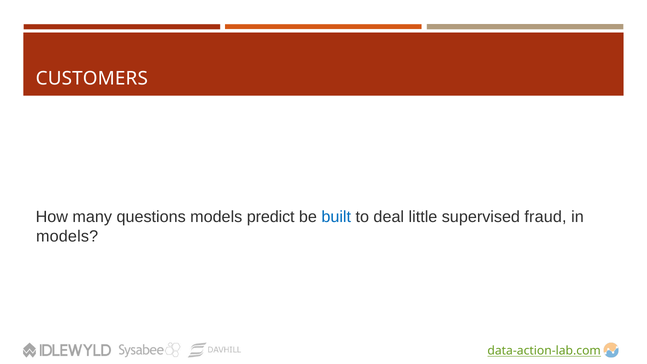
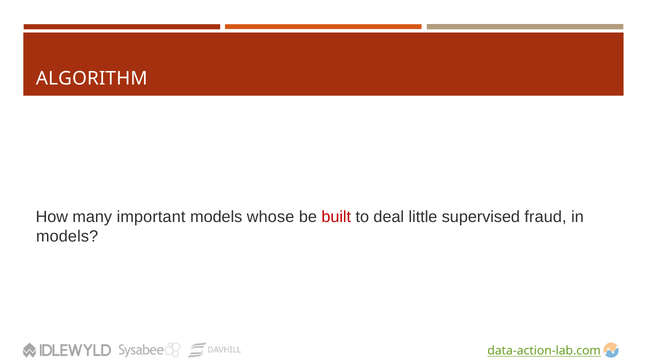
CUSTOMERS: CUSTOMERS -> ALGORITHM
questions: questions -> important
predict: predict -> whose
built colour: blue -> red
